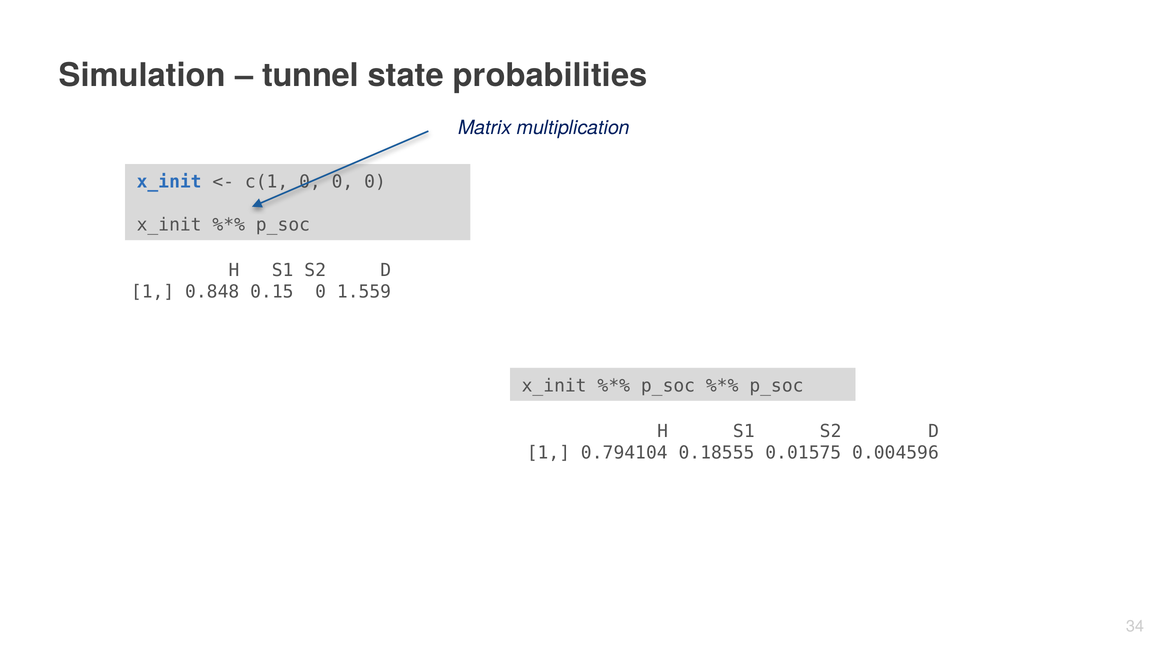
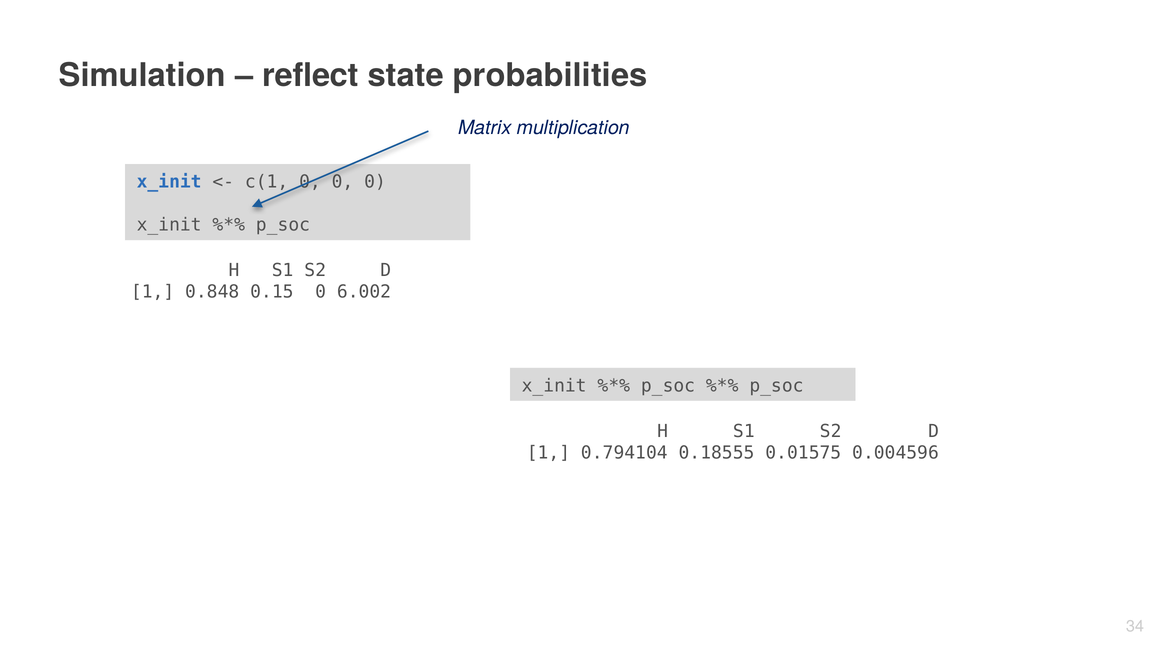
tunnel: tunnel -> reflect
1.559: 1.559 -> 6.002
